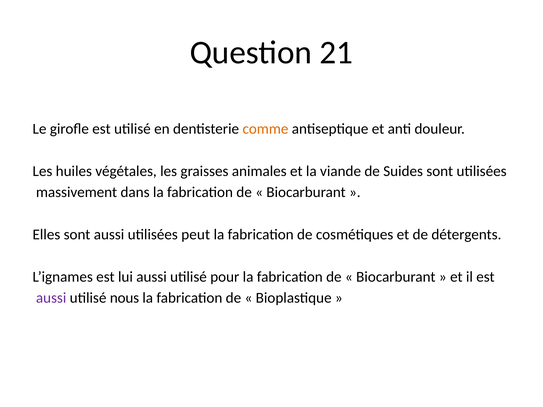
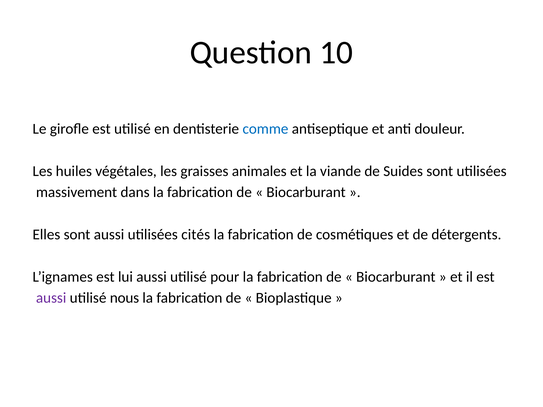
21: 21 -> 10
comme colour: orange -> blue
peut: peut -> cités
